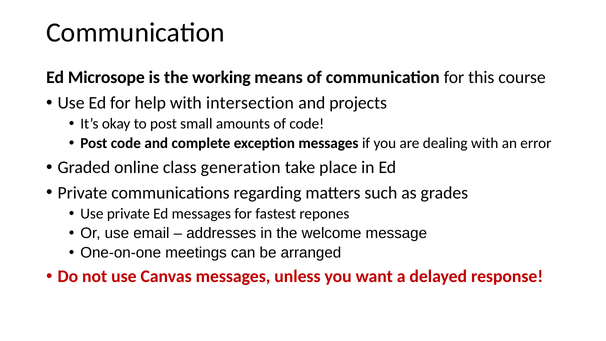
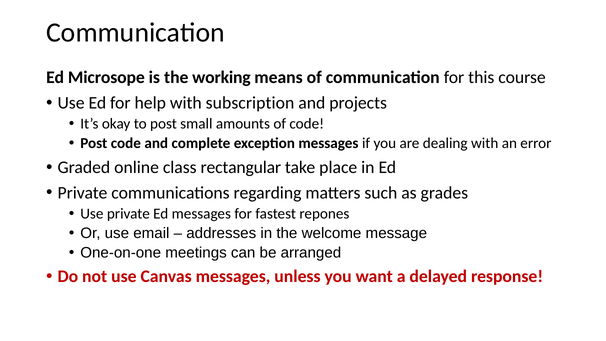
intersection: intersection -> subscription
generation: generation -> rectangular
